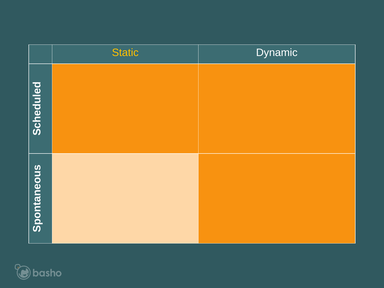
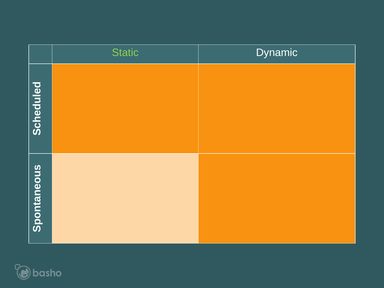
Static colour: yellow -> light green
